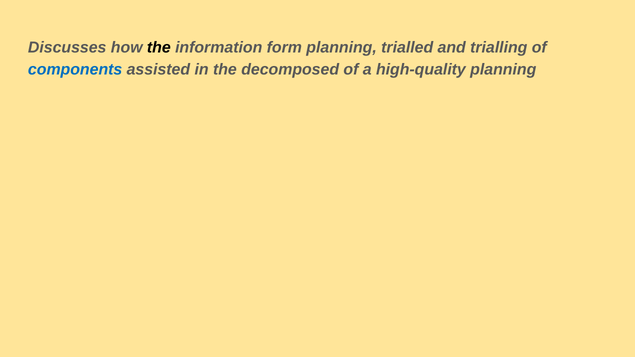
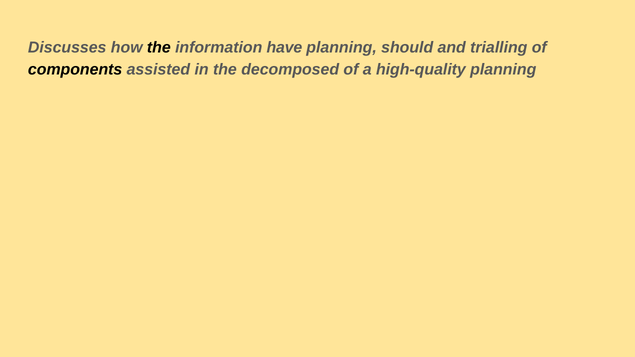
form: form -> have
trialled: trialled -> should
components colour: blue -> black
